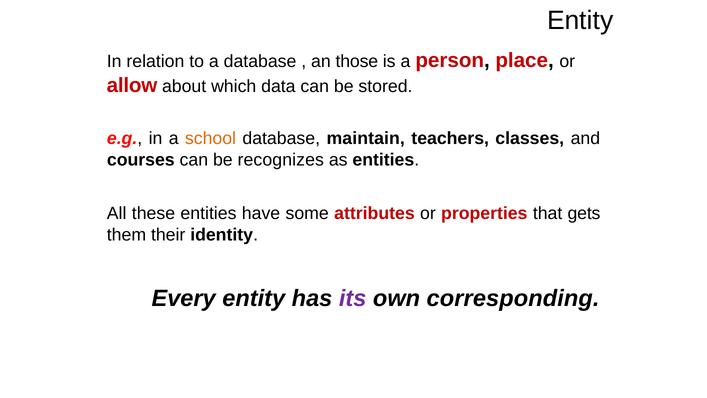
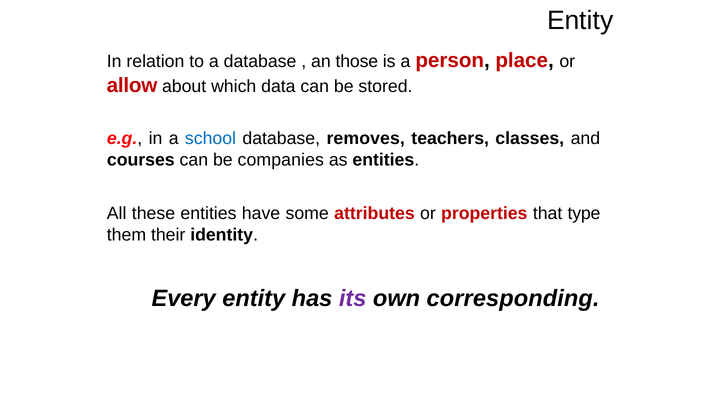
school colour: orange -> blue
maintain: maintain -> removes
recognizes: recognizes -> companies
gets: gets -> type
